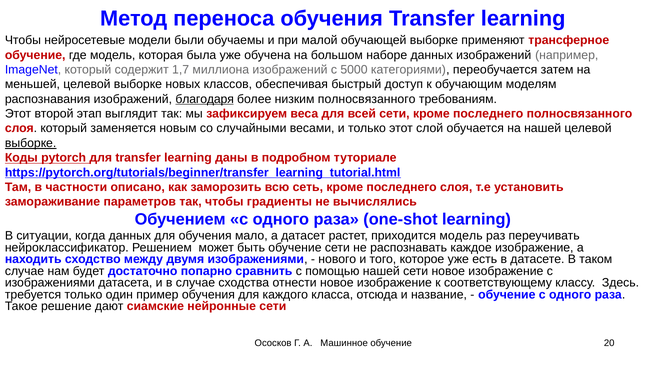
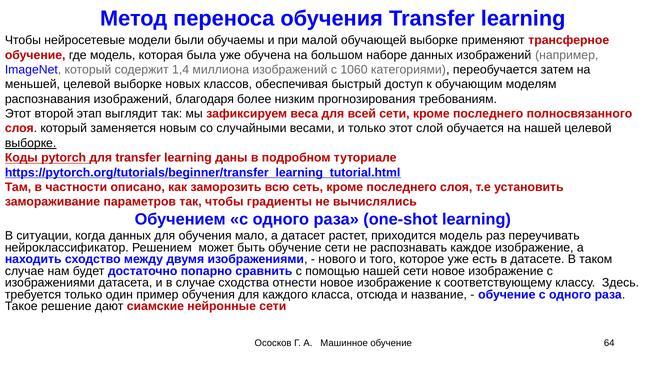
1,7: 1,7 -> 1,4
5000: 5000 -> 1060
благодаря underline: present -> none
низким полносвязанного: полносвязанного -> прогнозирования
20: 20 -> 64
